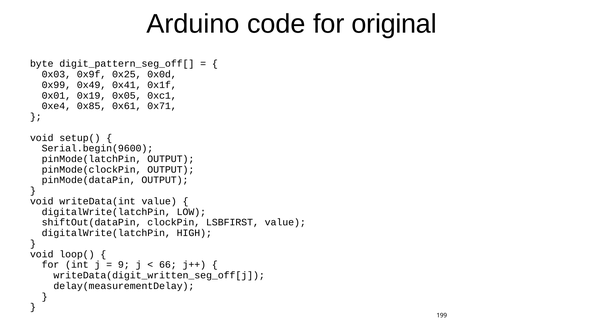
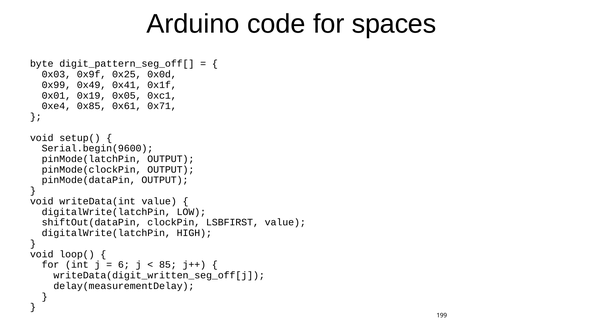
original: original -> spaces
9: 9 -> 6
66: 66 -> 85
